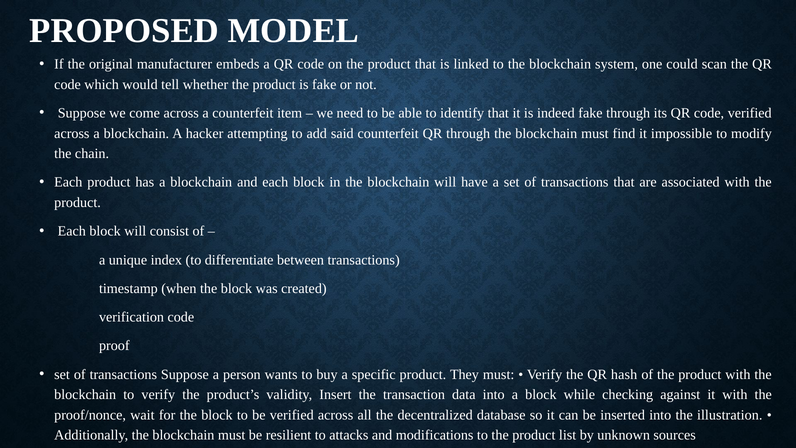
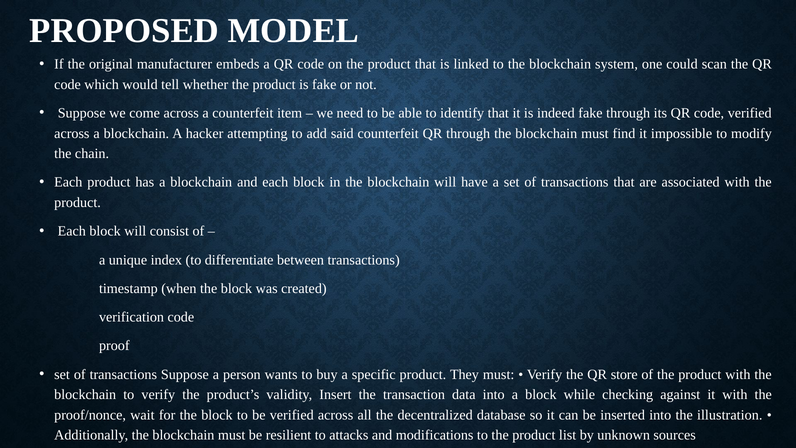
hash: hash -> store
